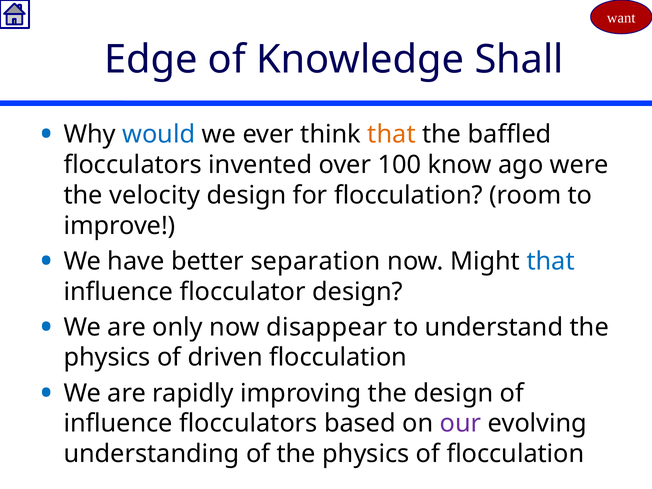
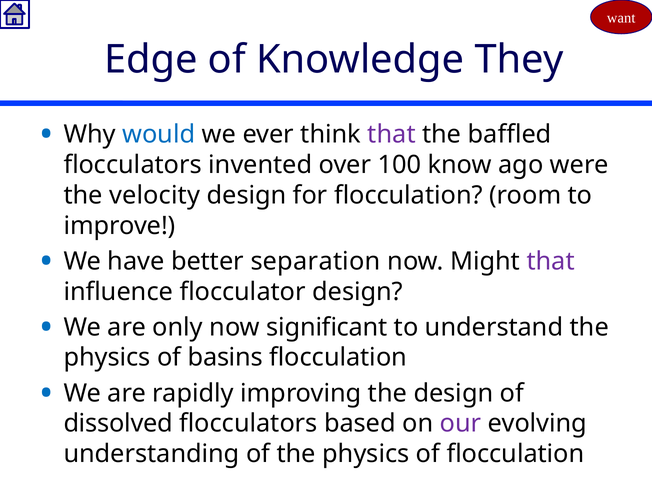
Shall: Shall -> They
that at (392, 134) colour: orange -> purple
that at (551, 261) colour: blue -> purple
disappear: disappear -> significant
driven: driven -> basins
influence at (118, 424): influence -> dissolved
